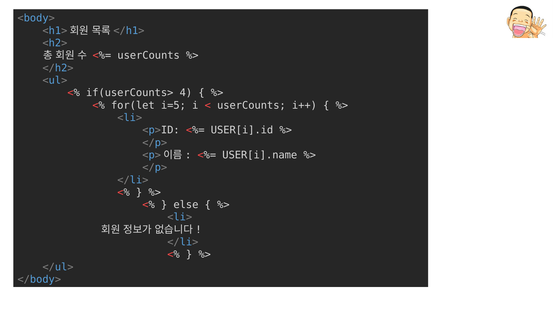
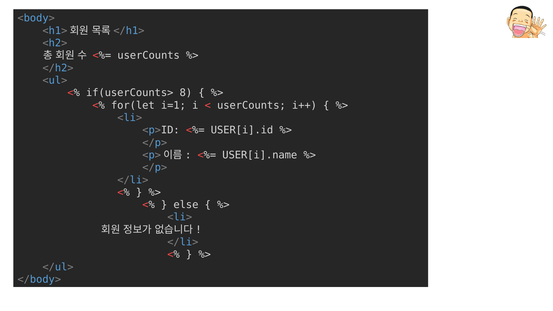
4: 4 -> 8
i=5: i=5 -> i=1
